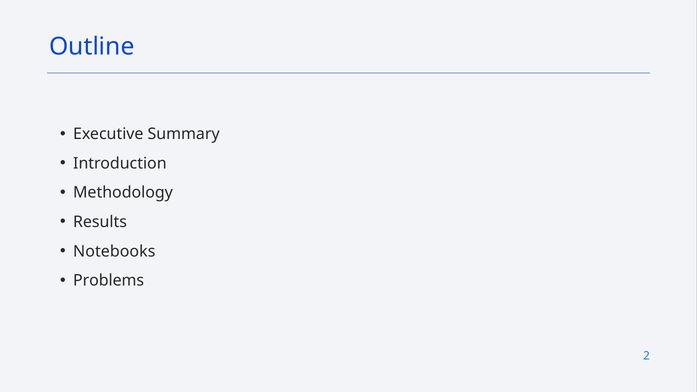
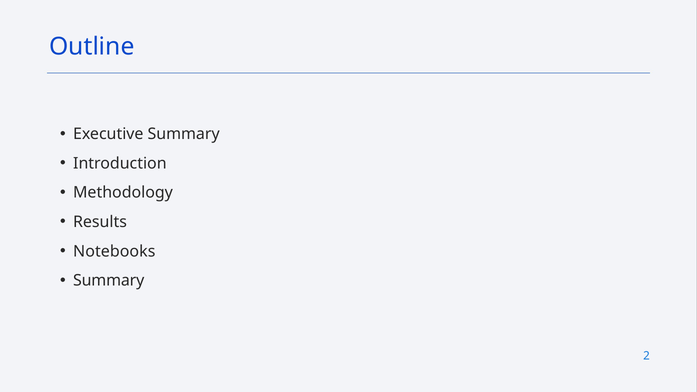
Problems at (109, 281): Problems -> Summary
